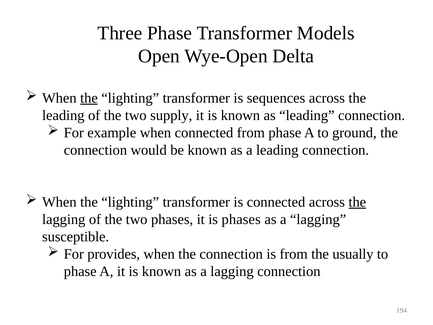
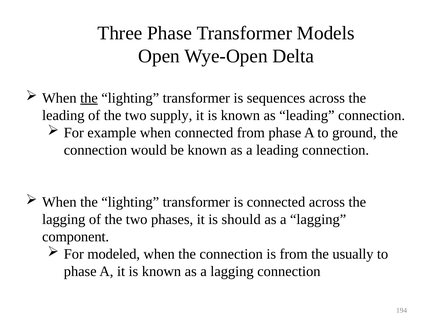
the at (357, 202) underline: present -> none
is phases: phases -> should
susceptible: susceptible -> component
provides: provides -> modeled
